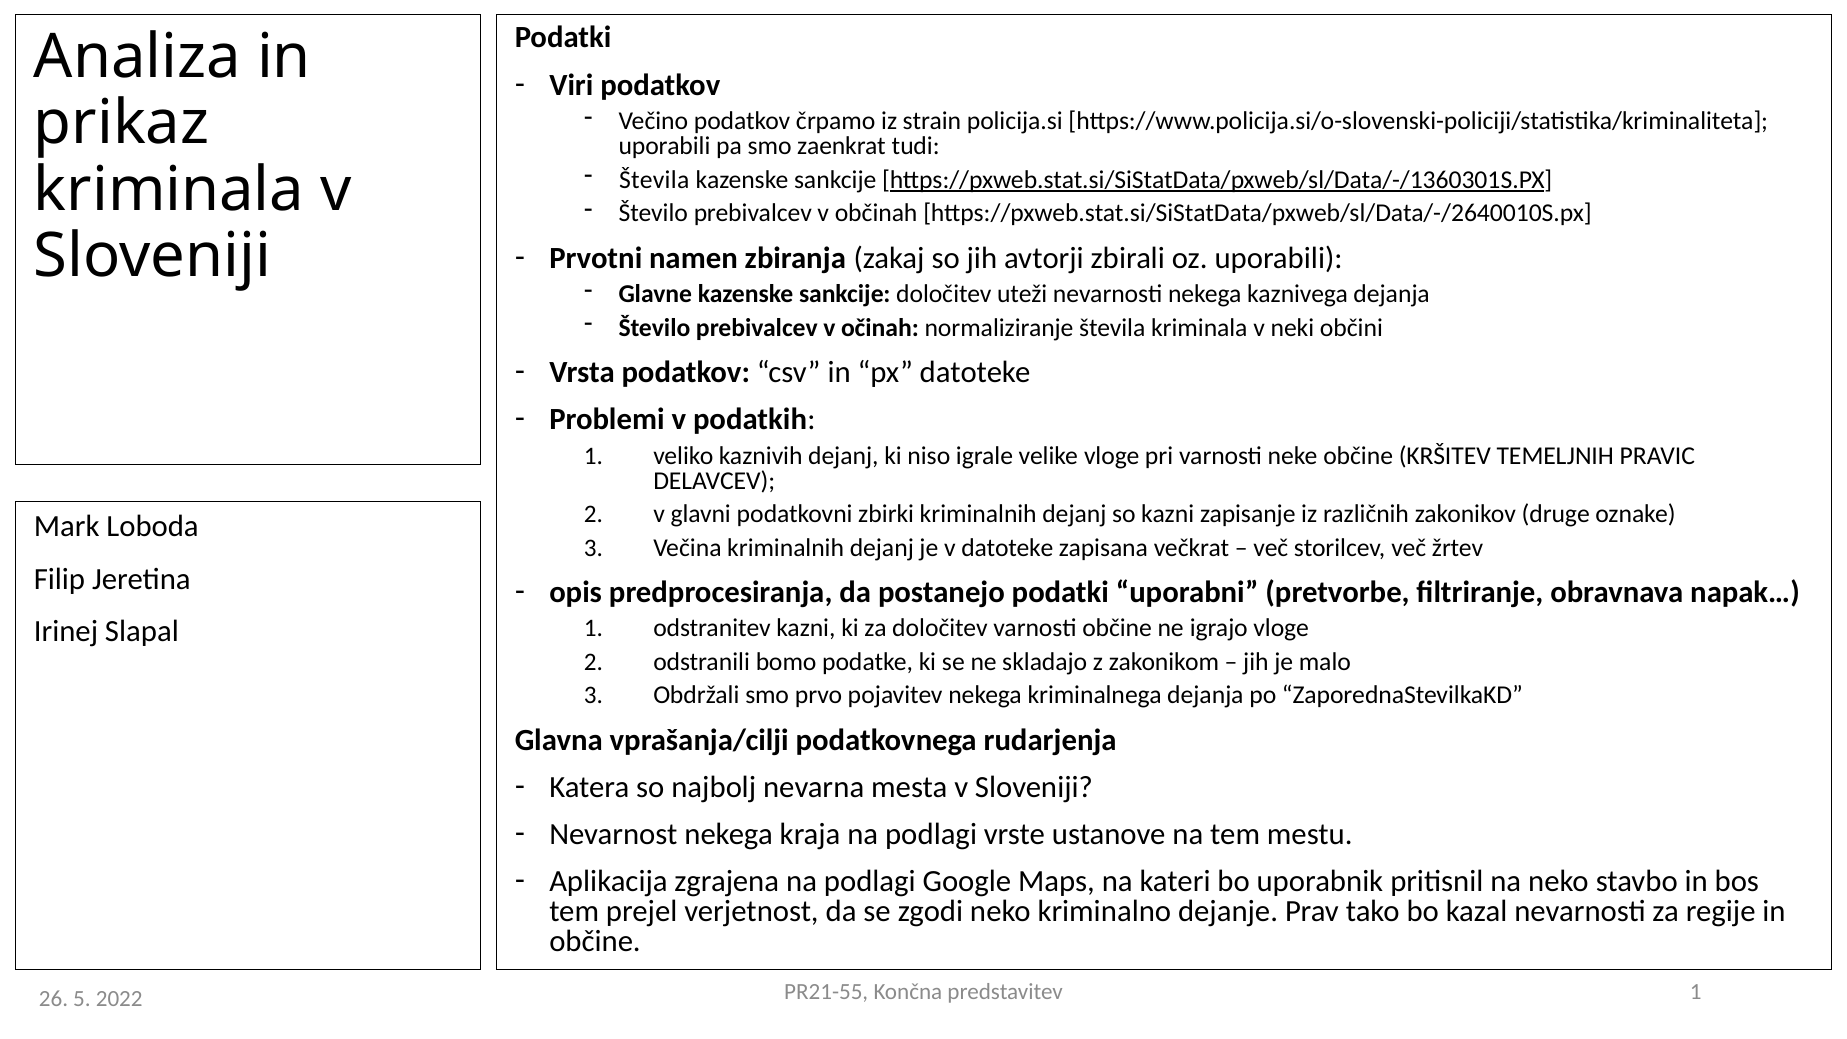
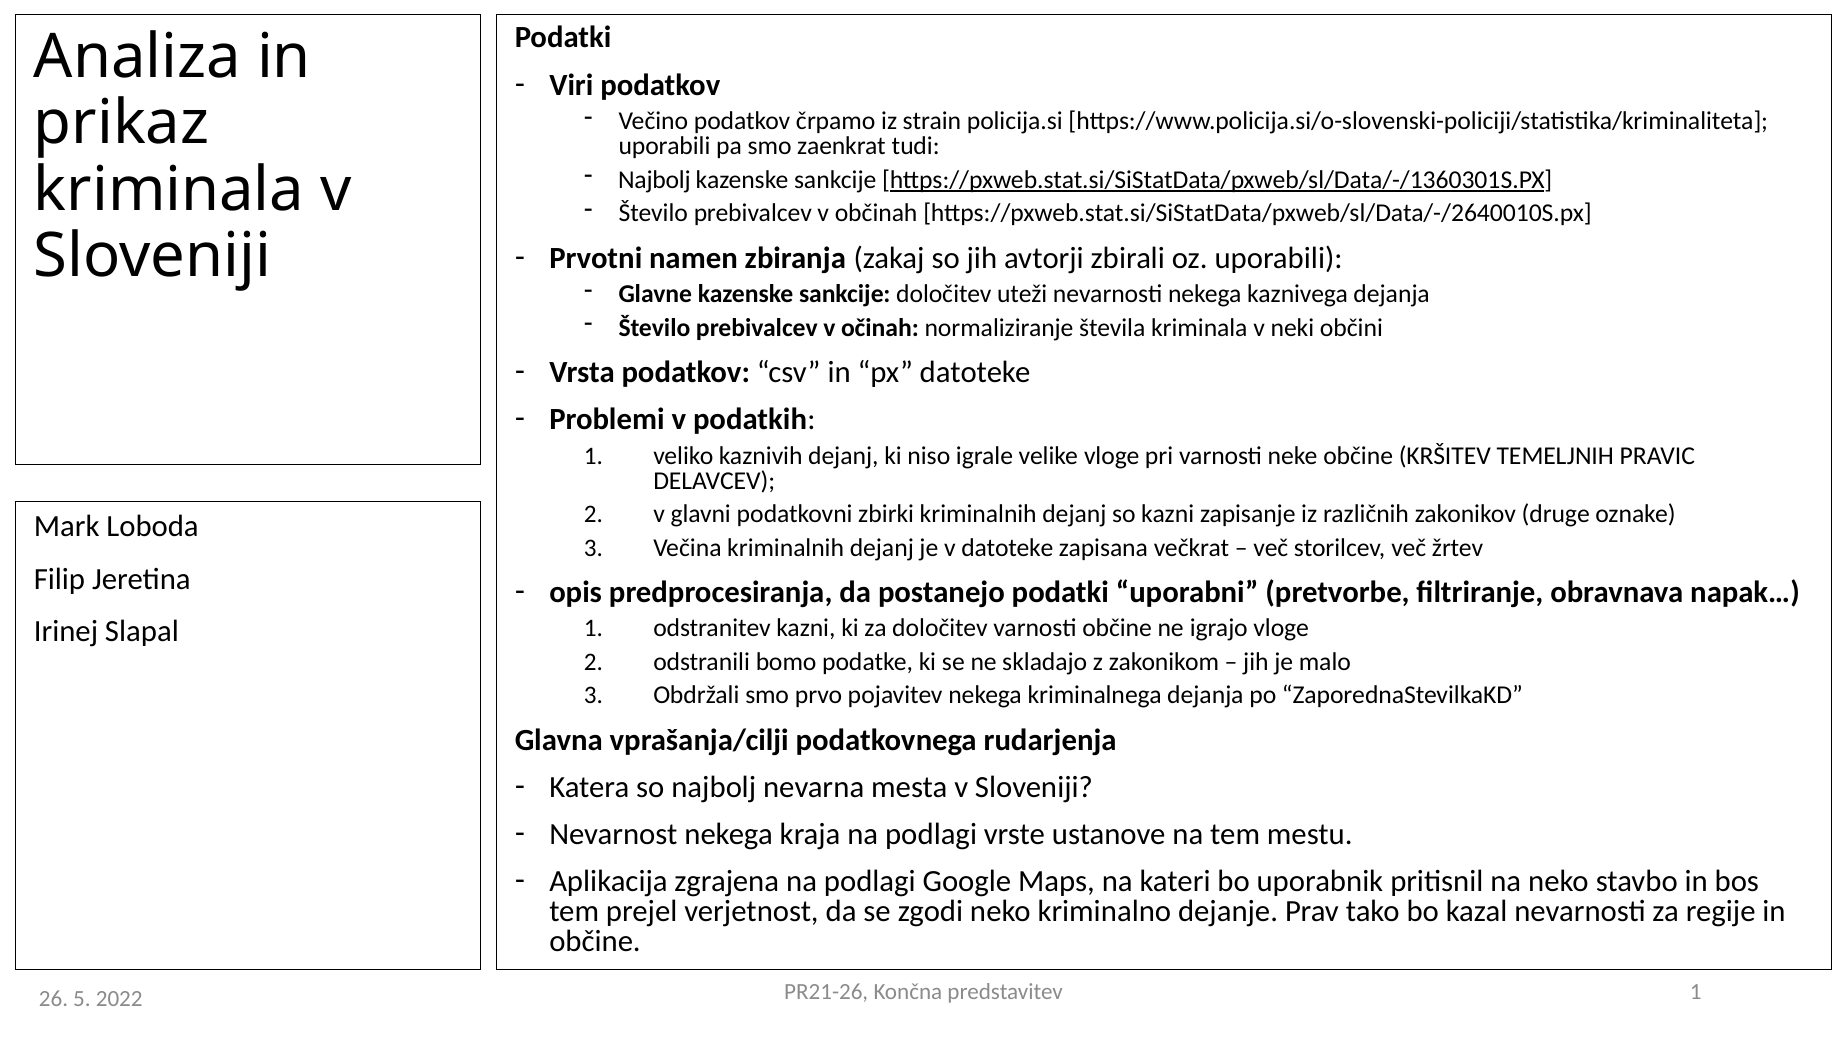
Števila at (654, 180): Števila -> Najbolj
PR21-55: PR21-55 -> PR21-26
